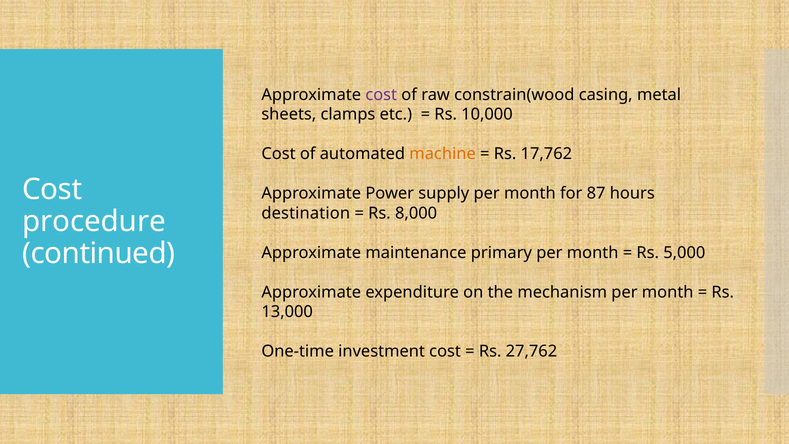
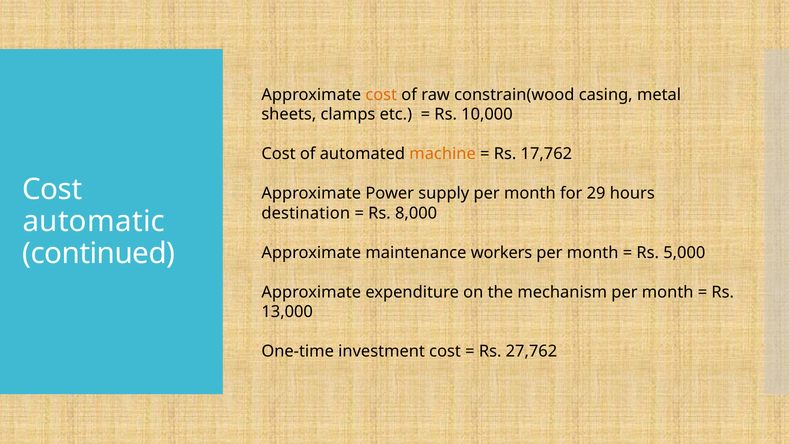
cost at (381, 95) colour: purple -> orange
87: 87 -> 29
procedure: procedure -> automatic
primary: primary -> workers
